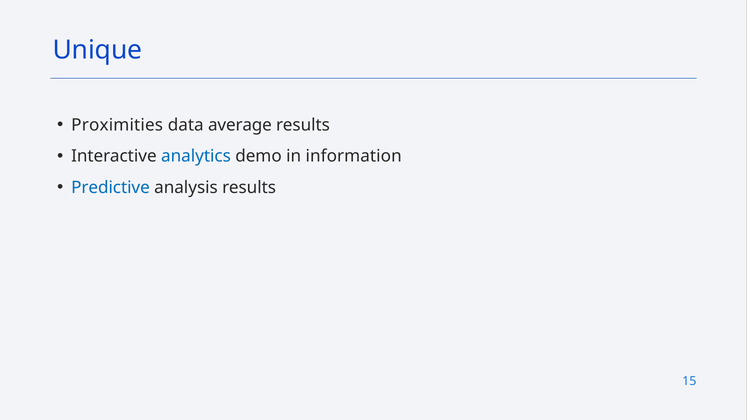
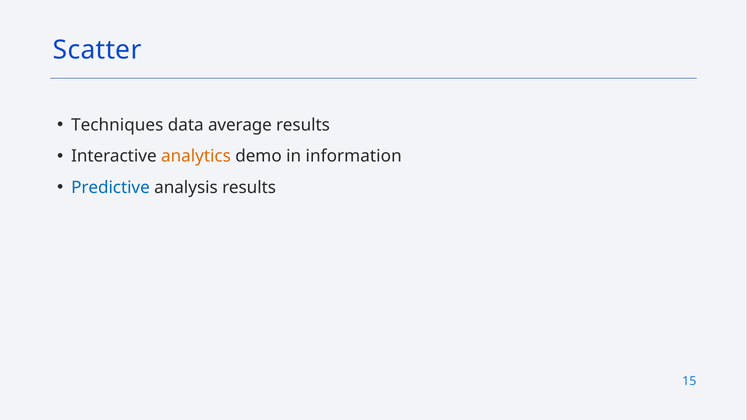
Unique: Unique -> Scatter
Proximities: Proximities -> Techniques
analytics colour: blue -> orange
